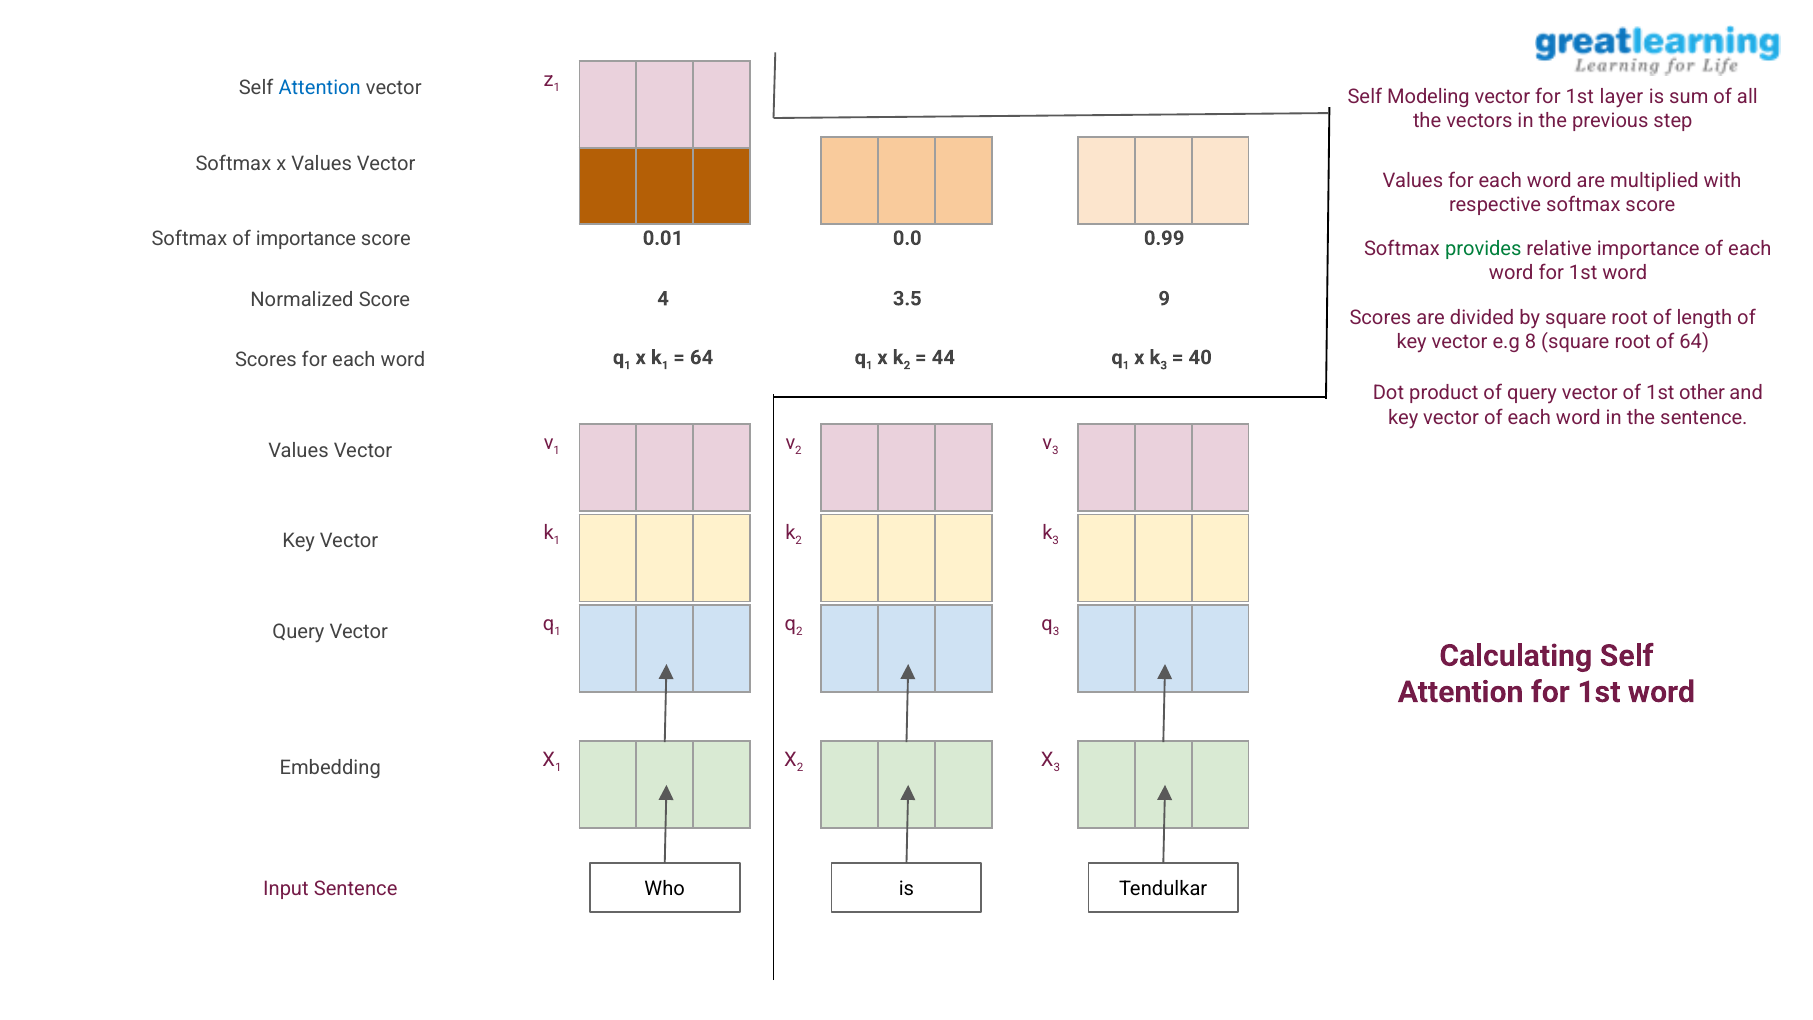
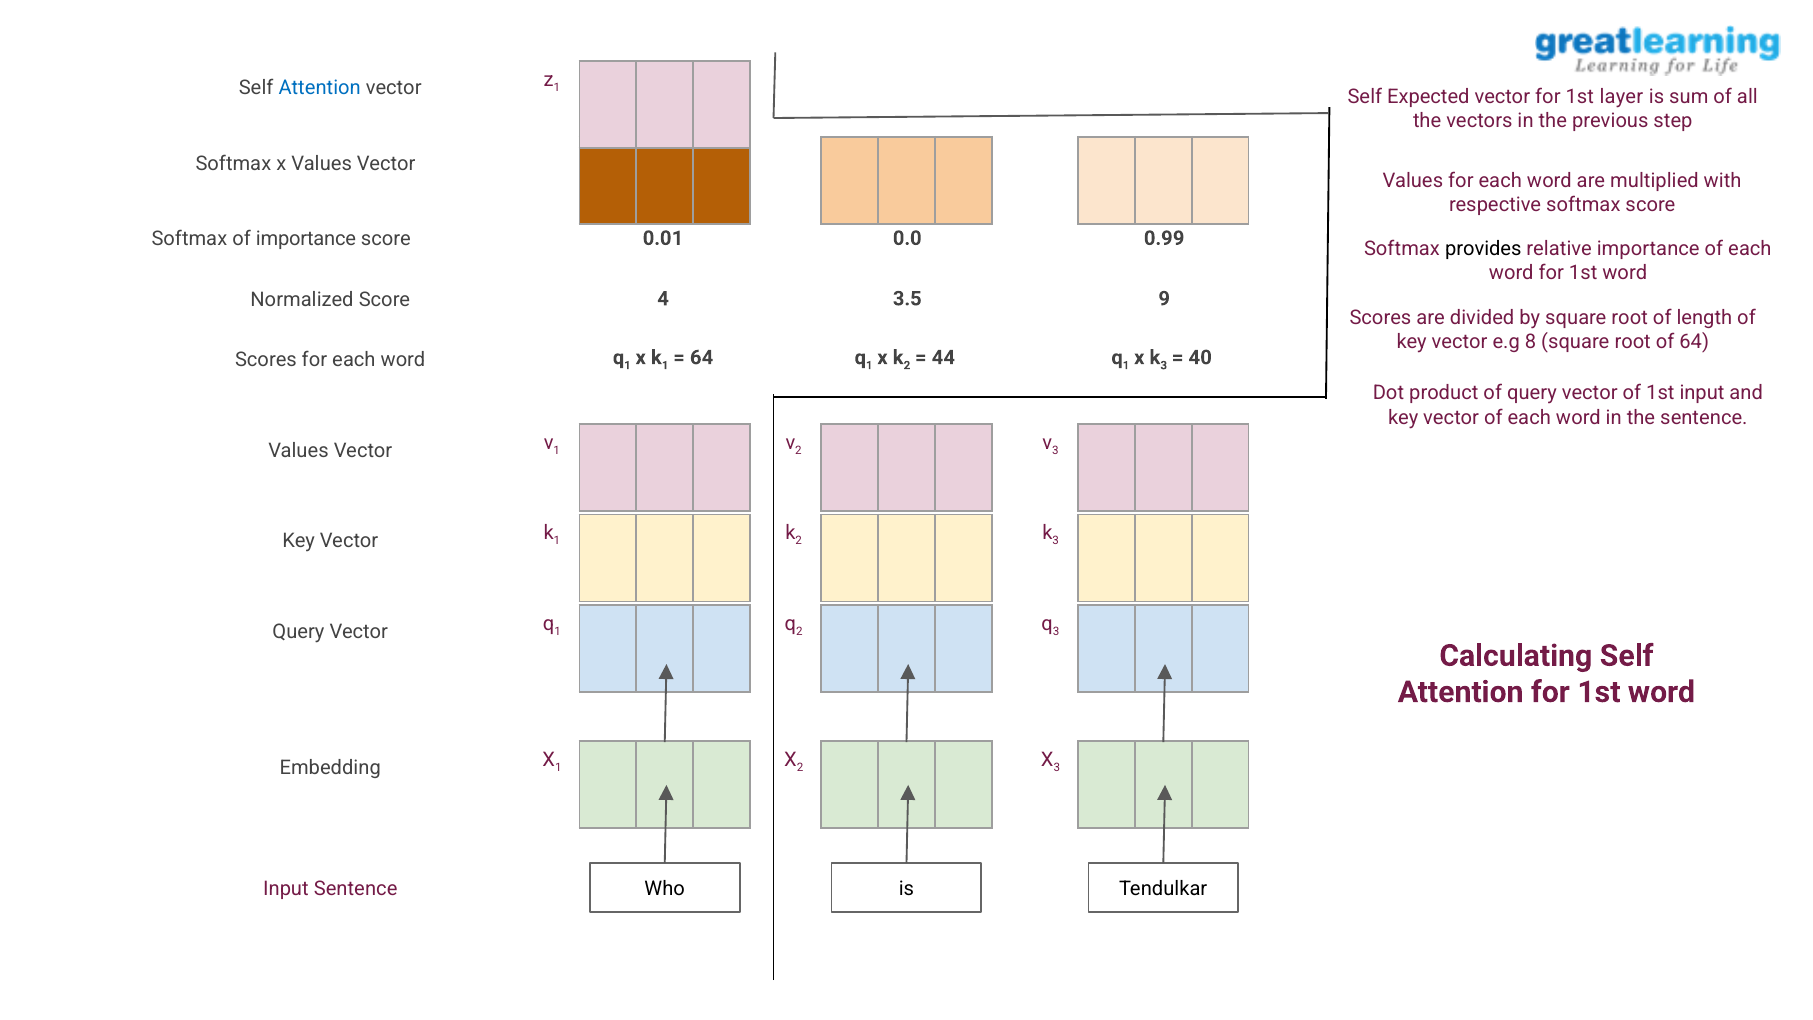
Modeling: Modeling -> Expected
provides colour: green -> black
1st other: other -> input
